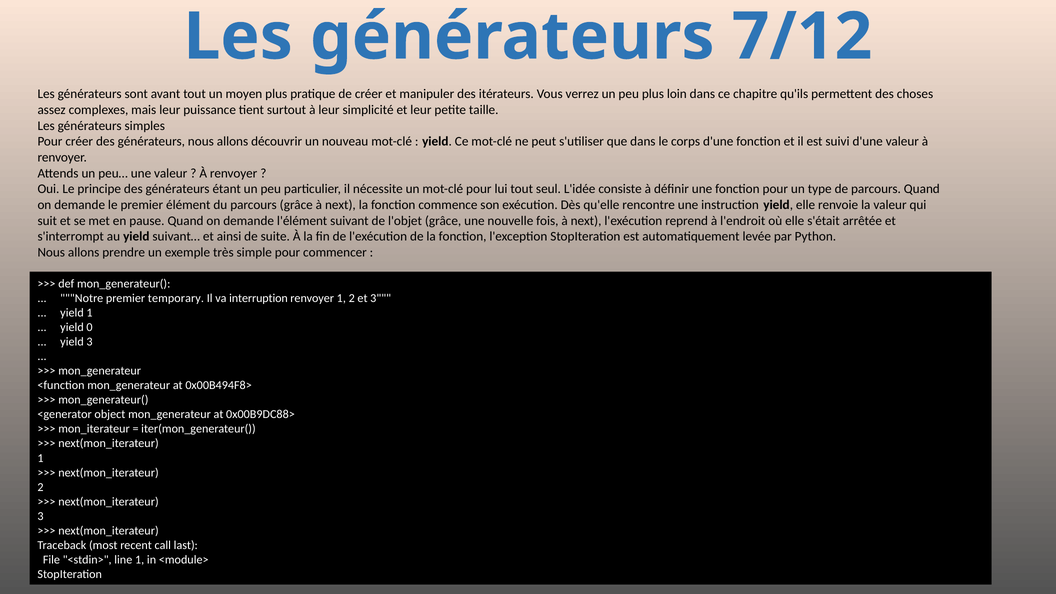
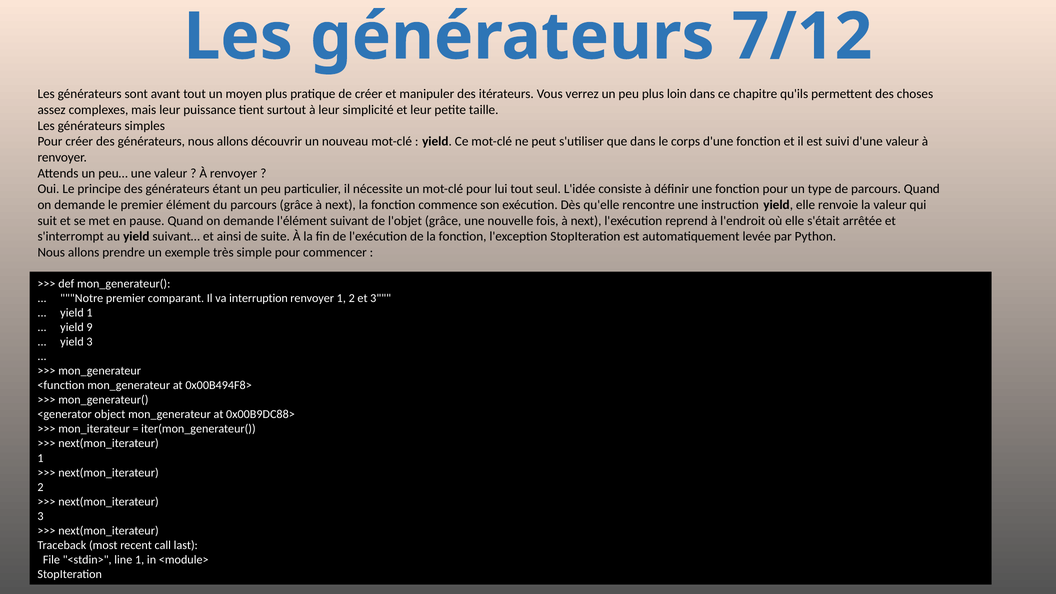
temporary: temporary -> comparant
0: 0 -> 9
